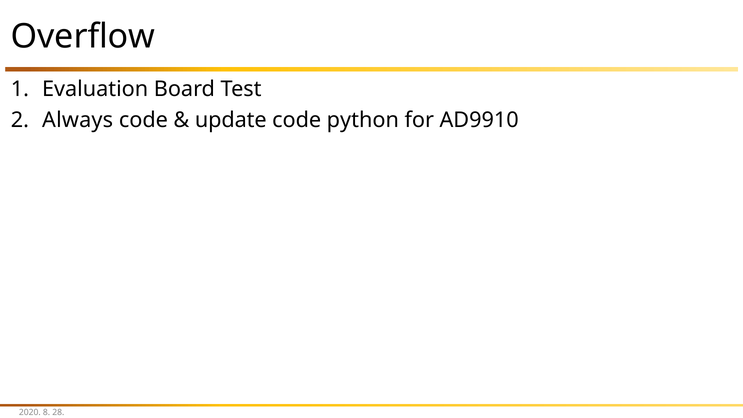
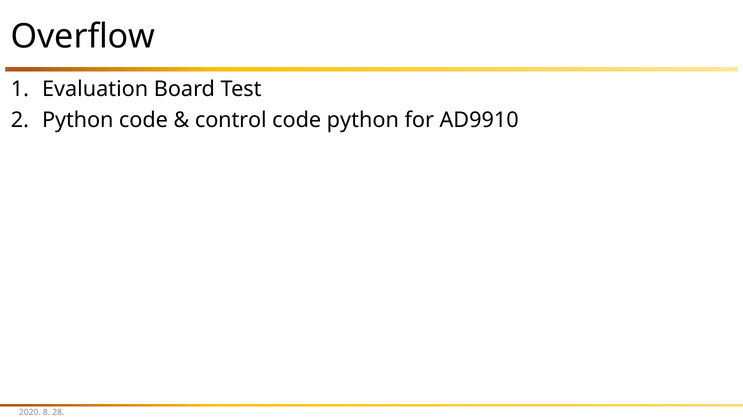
Always at (78, 120): Always -> Python
update: update -> control
